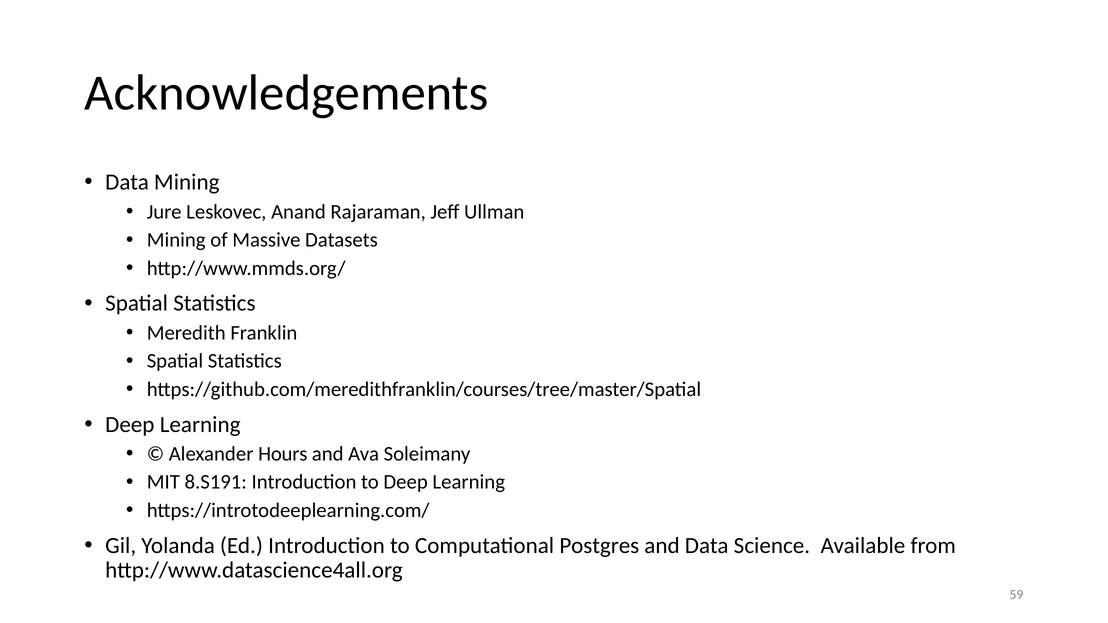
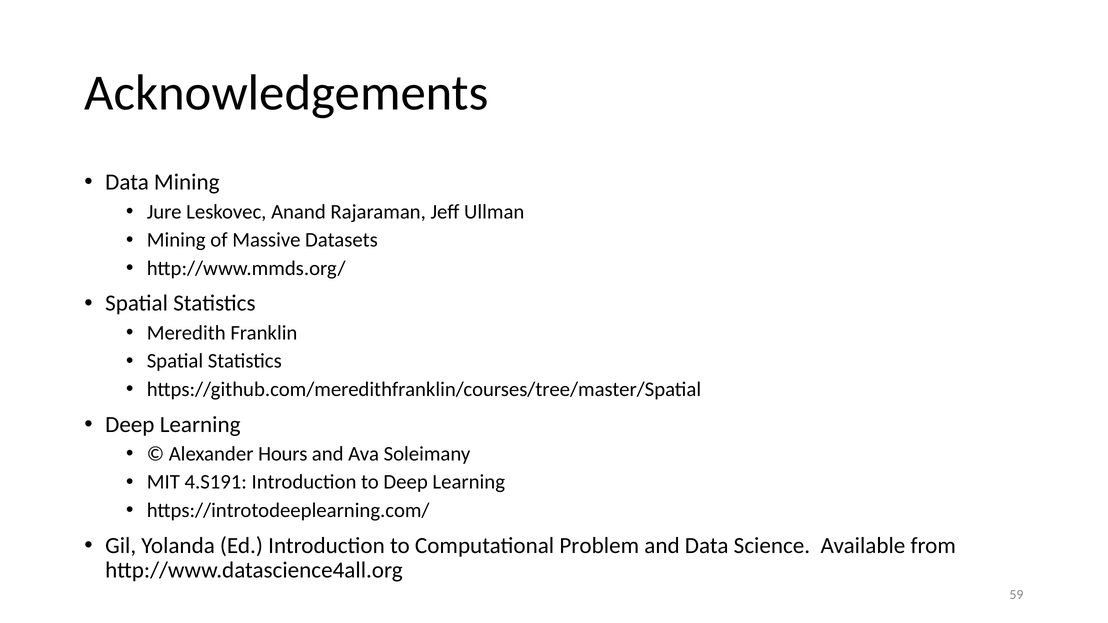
8.S191: 8.S191 -> 4.S191
Postgres: Postgres -> Problem
